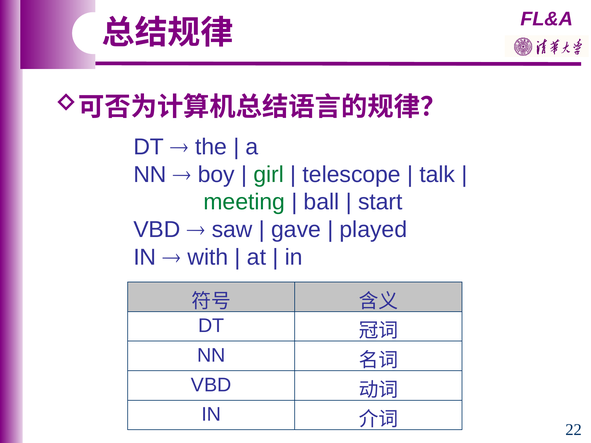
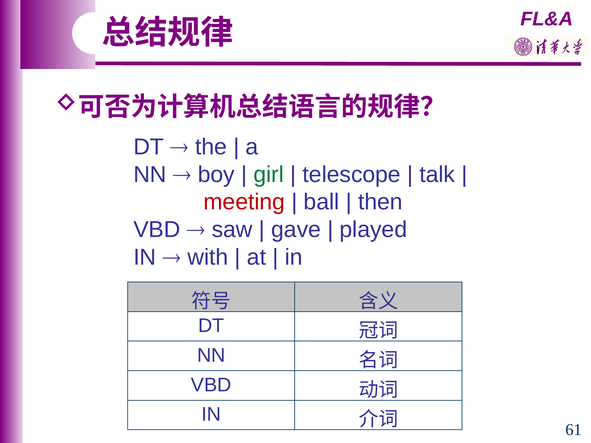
meeting colour: green -> red
start: start -> then
22: 22 -> 61
